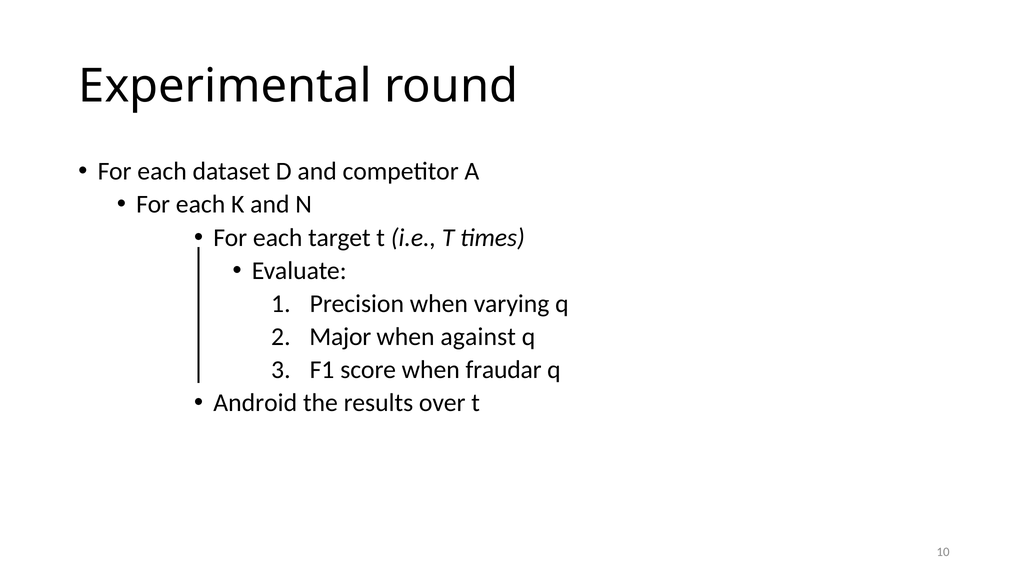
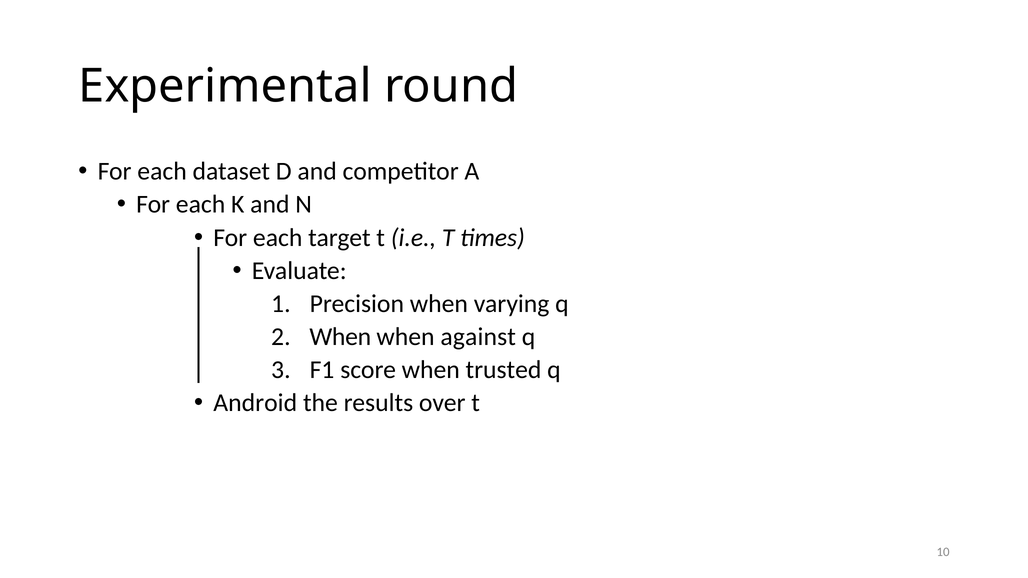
Major at (340, 337): Major -> When
fraudar: fraudar -> trusted
